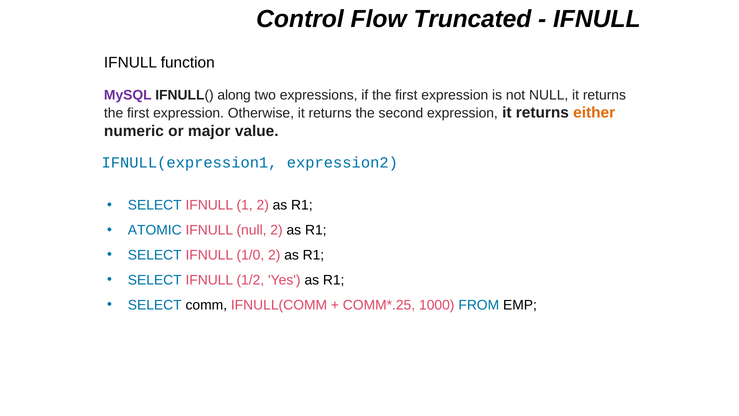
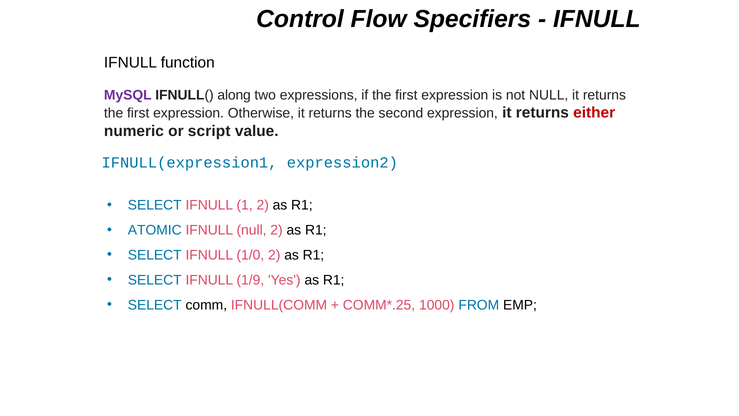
Truncated: Truncated -> Specifiers
either colour: orange -> red
major: major -> script
1/2: 1/2 -> 1/9
